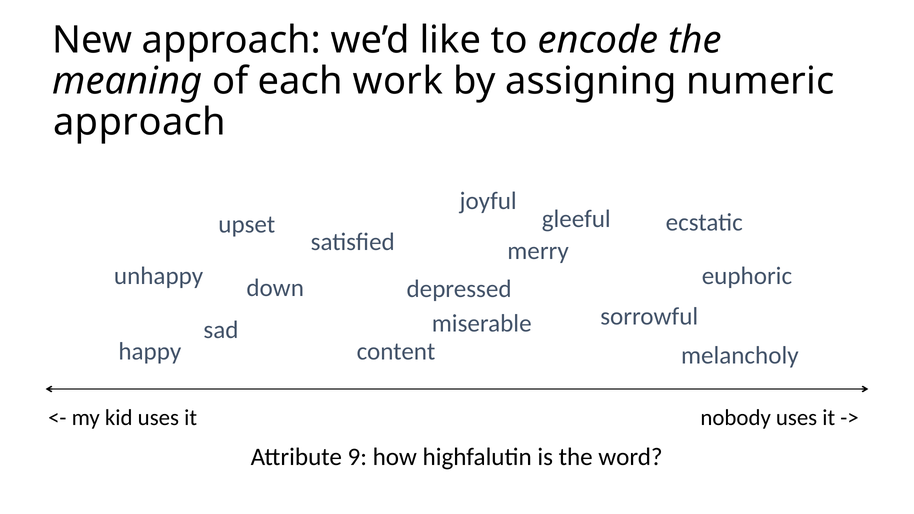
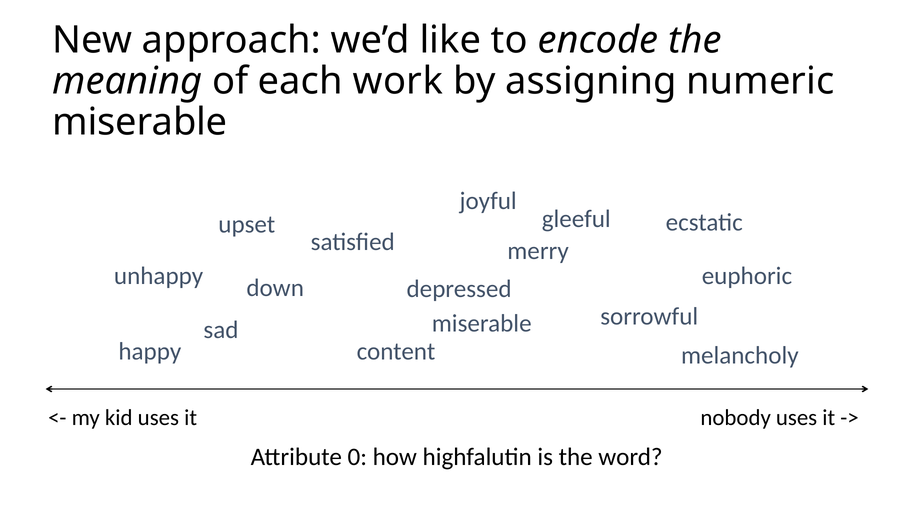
approach at (140, 122): approach -> miserable
9: 9 -> 0
